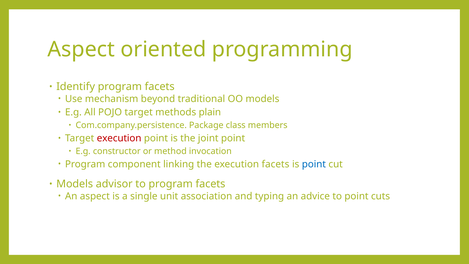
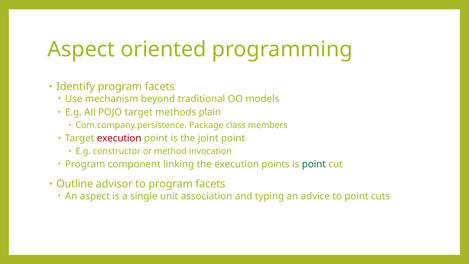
execution facets: facets -> points
point at (314, 164) colour: blue -> green
Models at (75, 184): Models -> Outline
